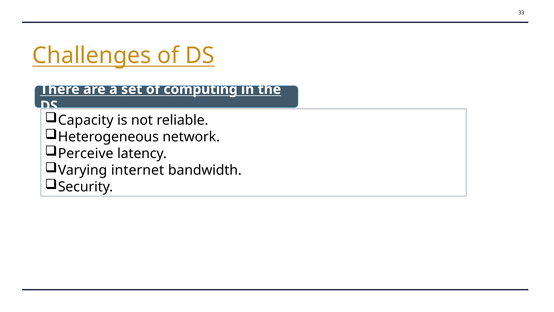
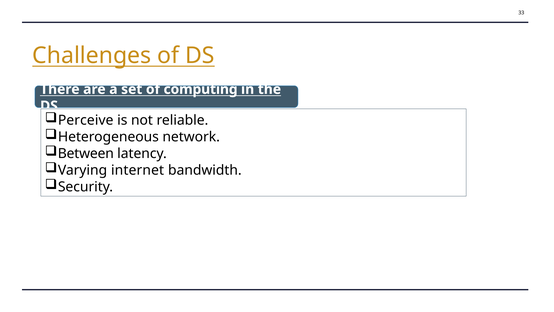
Capacity: Capacity -> Perceive
Perceive: Perceive -> Between
